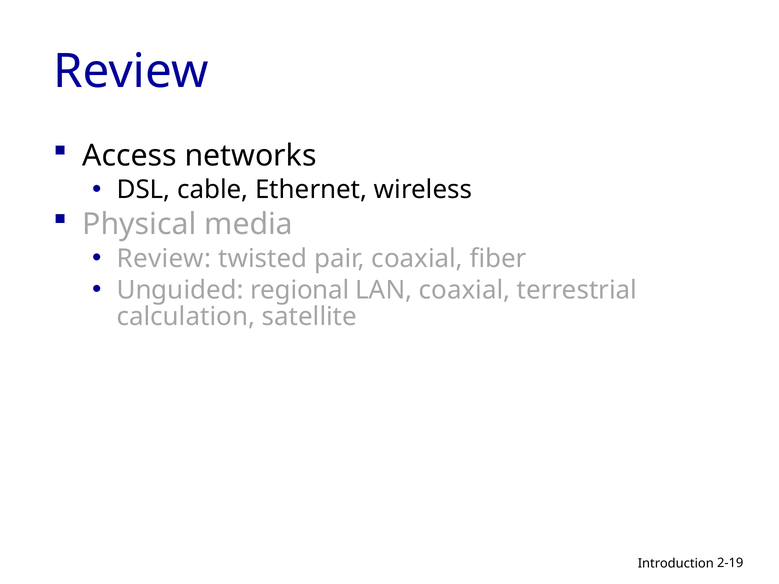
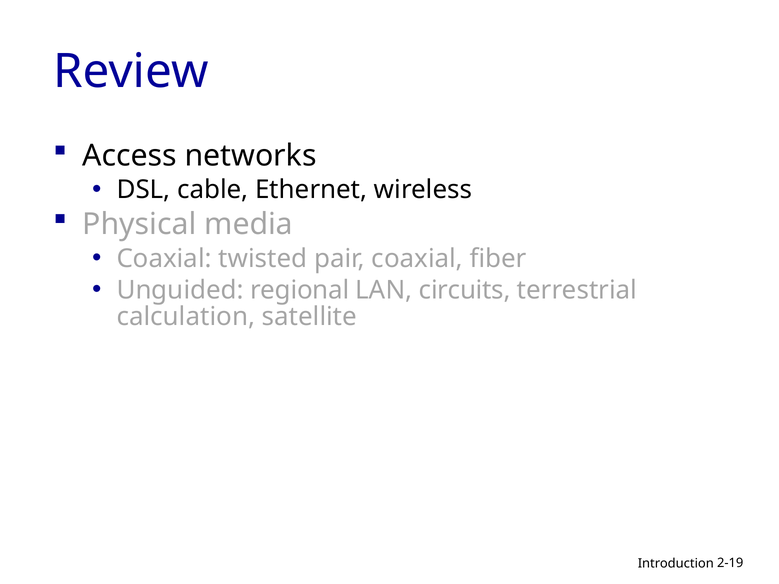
Review at (164, 259): Review -> Coaxial
LAN coaxial: coaxial -> circuits
